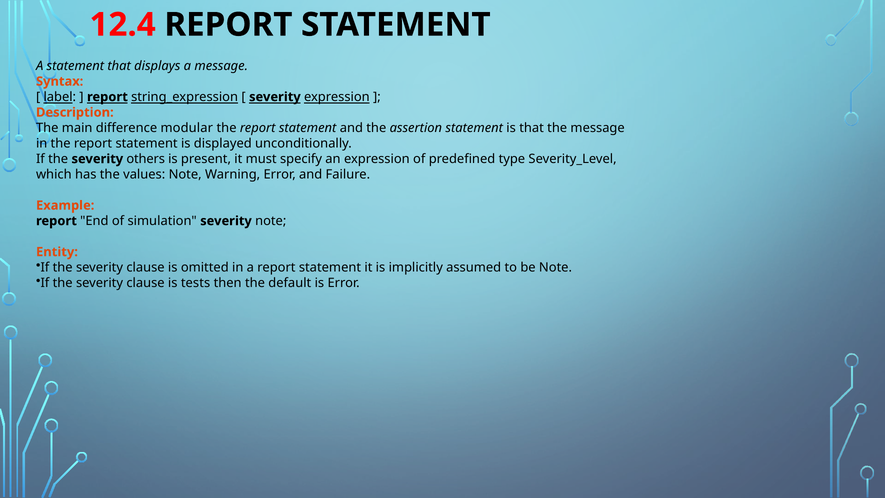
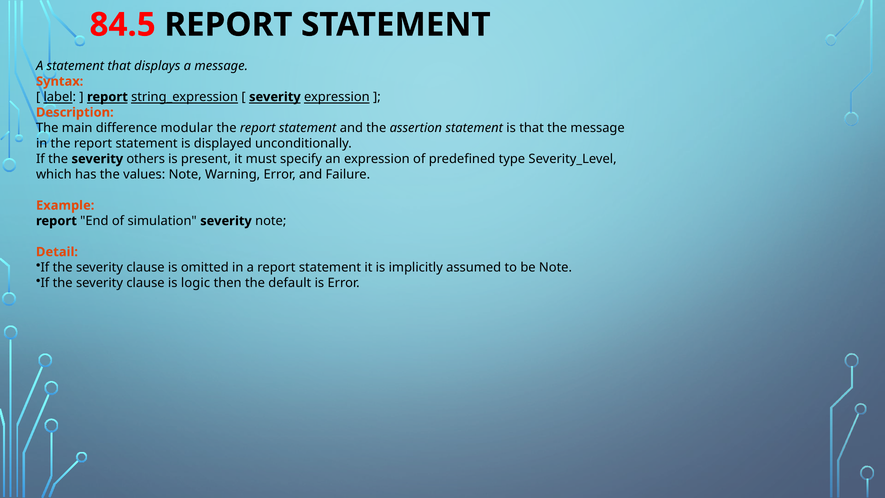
12.4: 12.4 -> 84.5
Entity: Entity -> Detail
tests: tests -> logic
